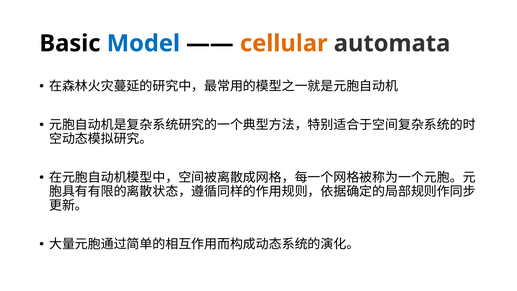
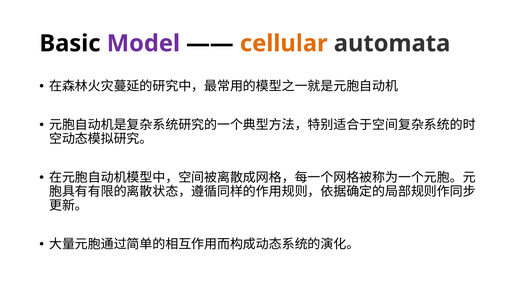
Model colour: blue -> purple
